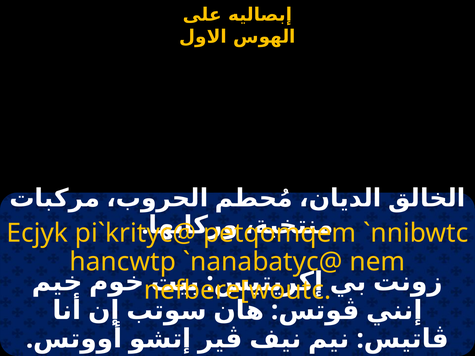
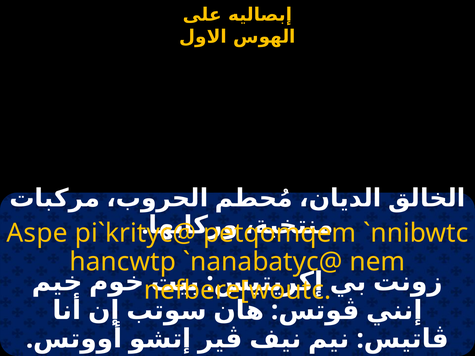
Ecjyk: Ecjyk -> Aspe
